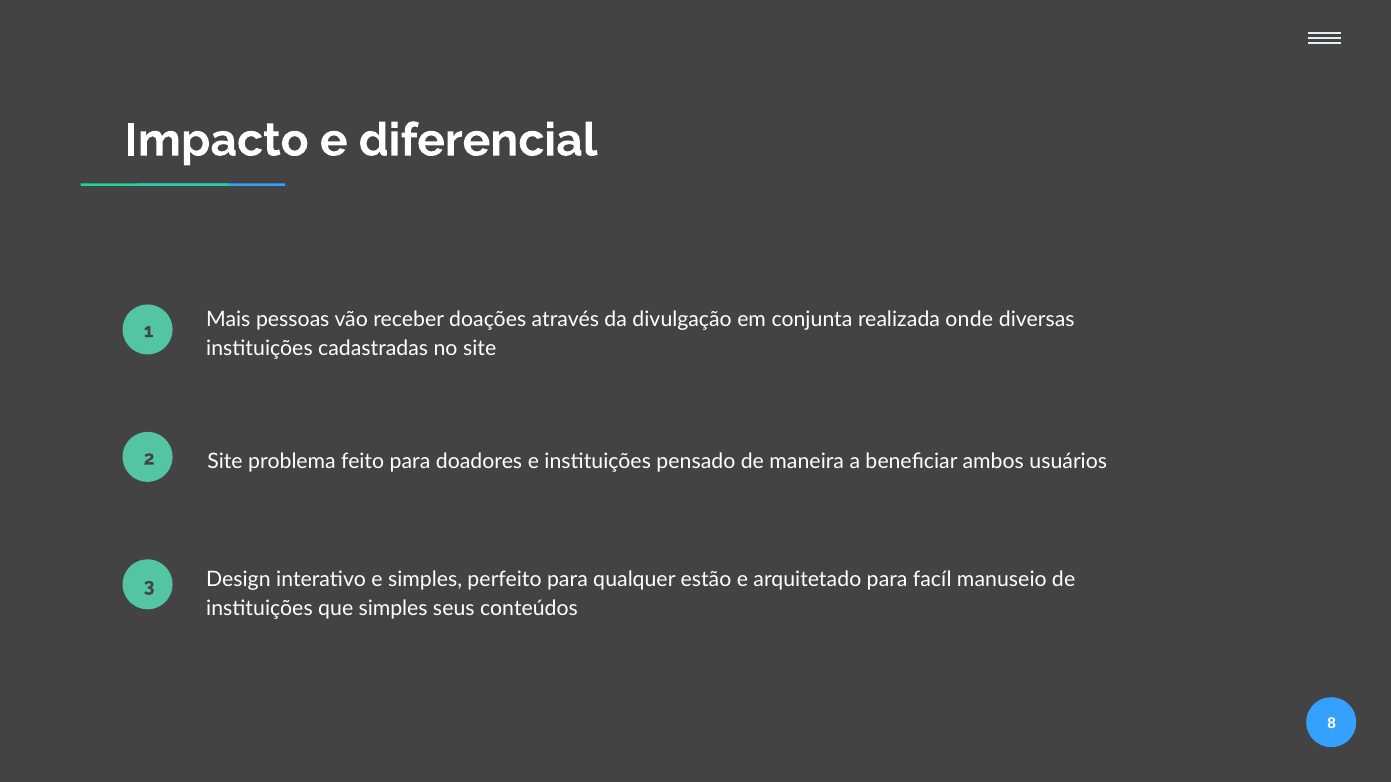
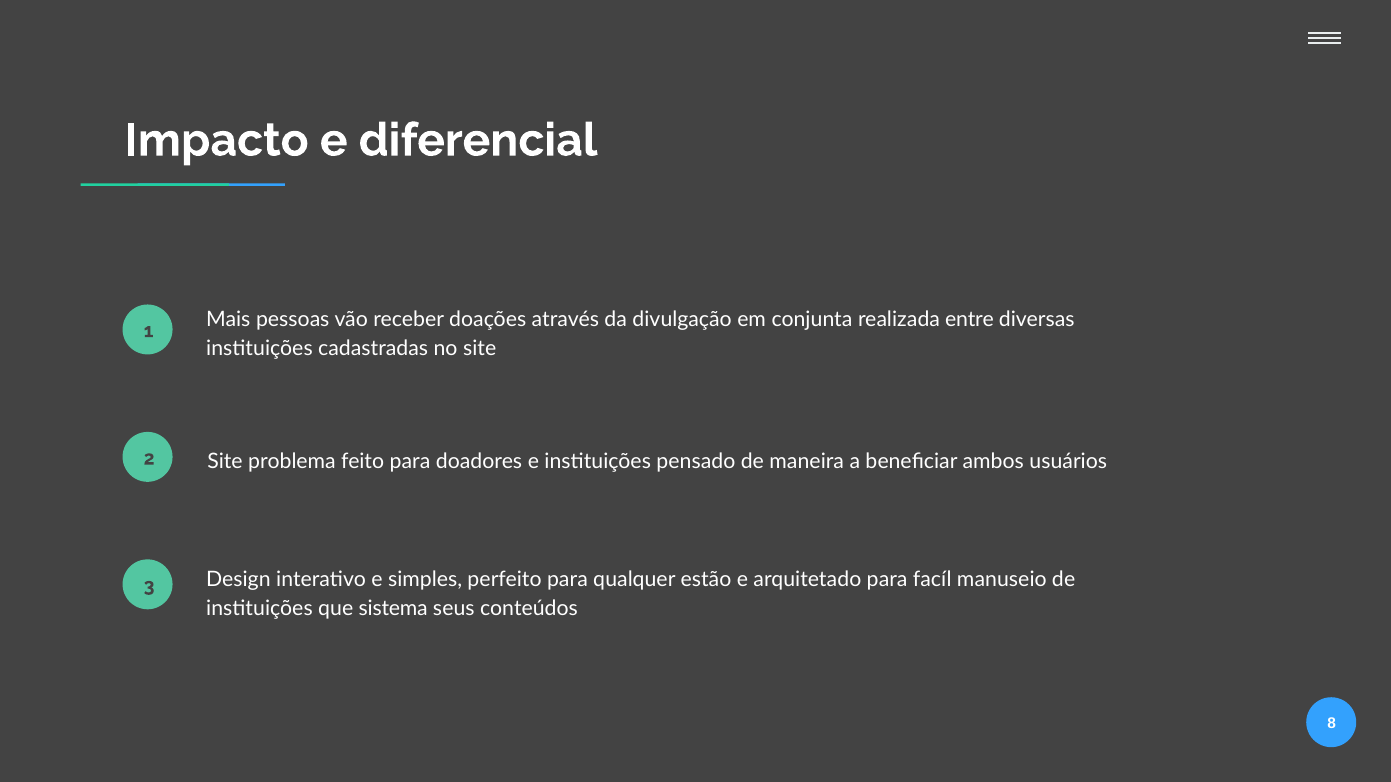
onde: onde -> entre
que simples: simples -> sistema
